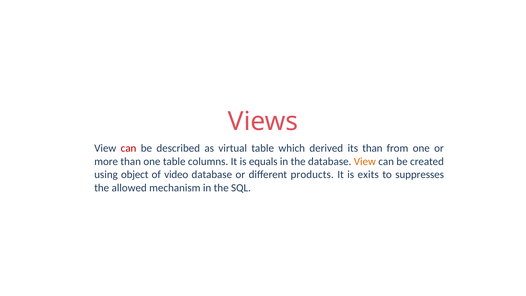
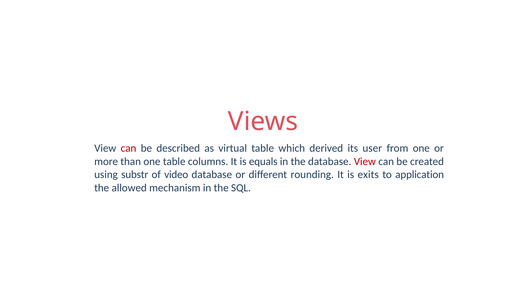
its than: than -> user
View at (365, 161) colour: orange -> red
object: object -> substr
products: products -> rounding
suppresses: suppresses -> application
